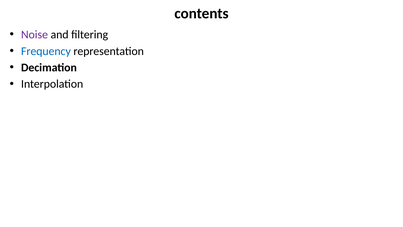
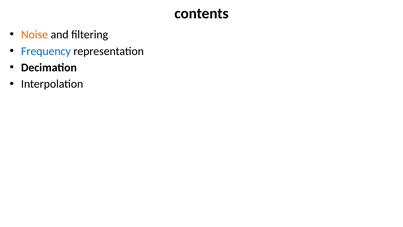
Noise colour: purple -> orange
